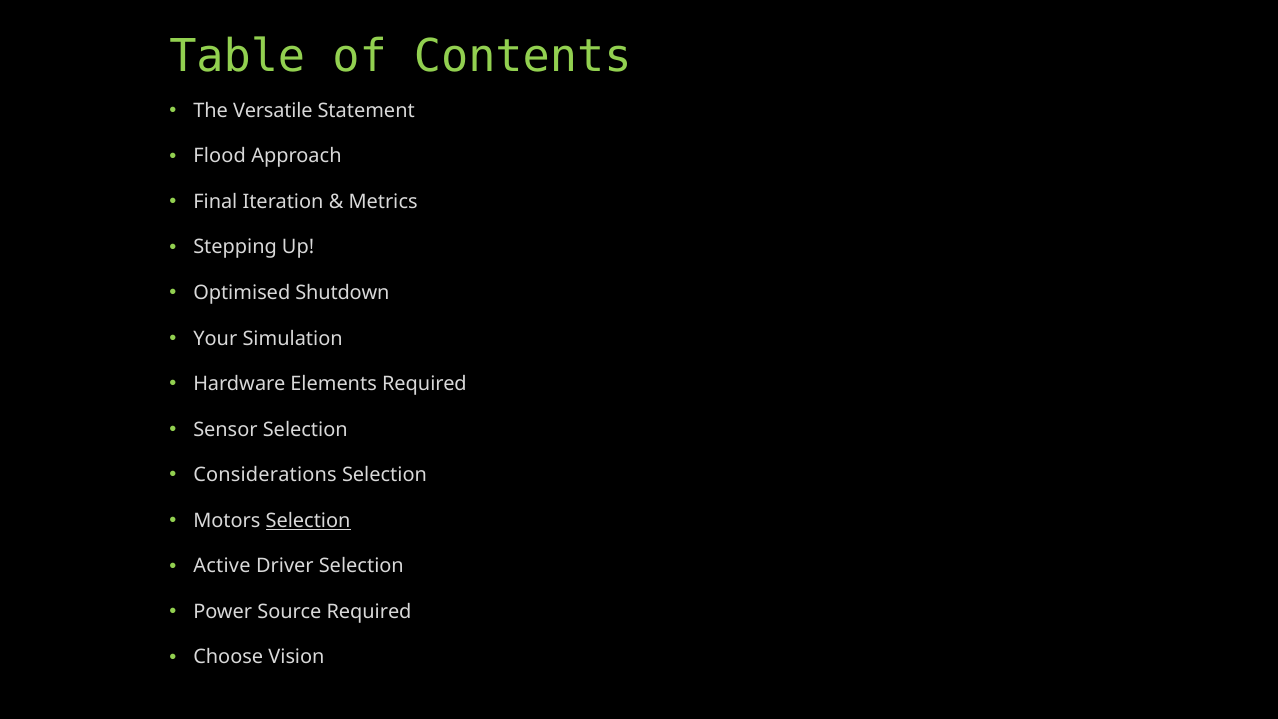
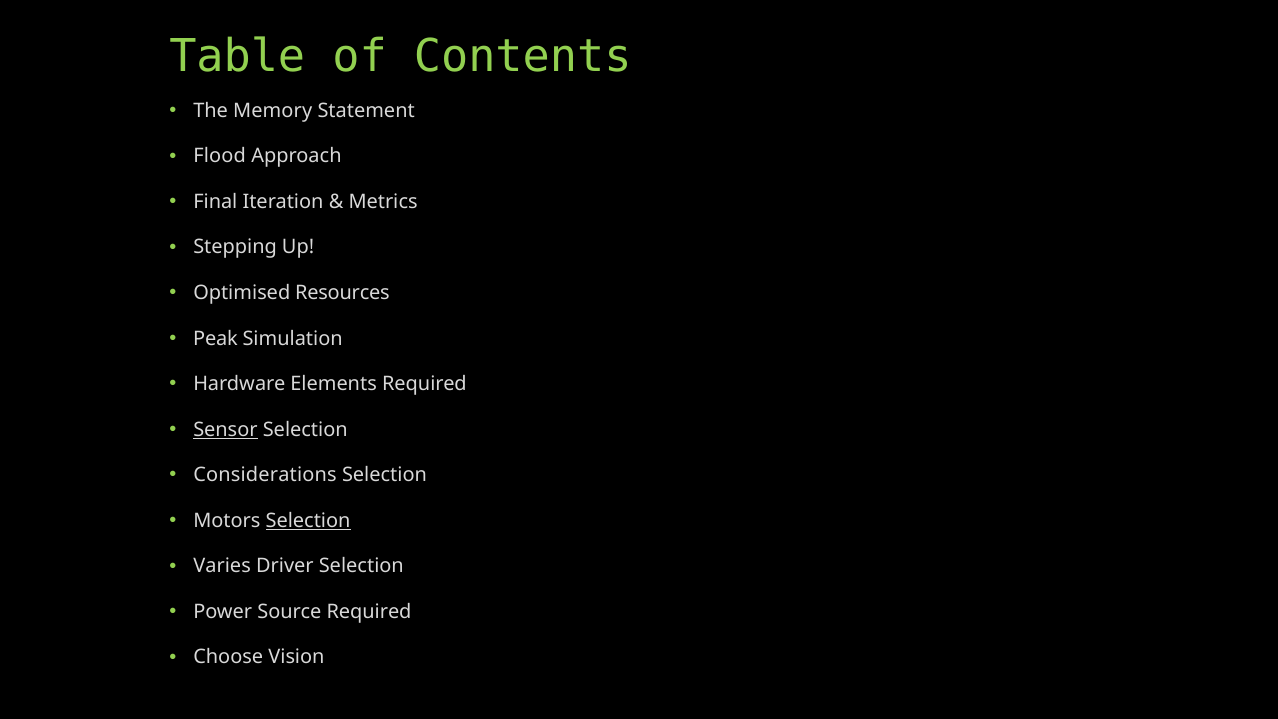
Versatile: Versatile -> Memory
Shutdown: Shutdown -> Resources
Your: Your -> Peak
Sensor underline: none -> present
Active: Active -> Varies
